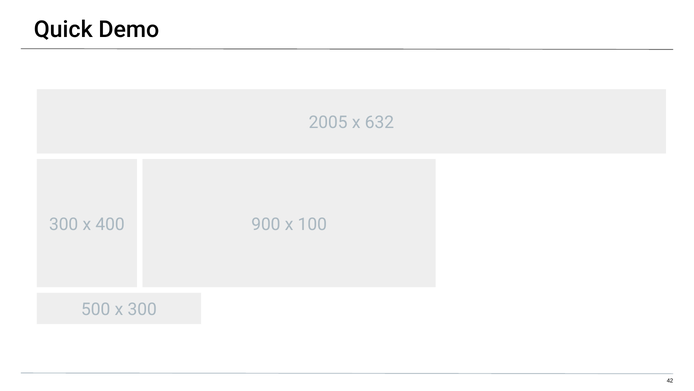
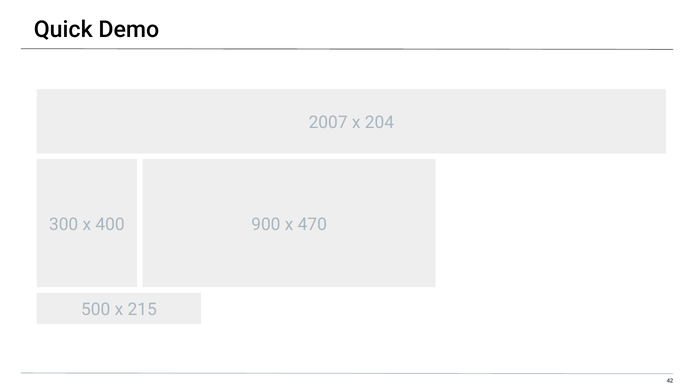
2005: 2005 -> 2007
632: 632 -> 204
100: 100 -> 470
x 300: 300 -> 215
